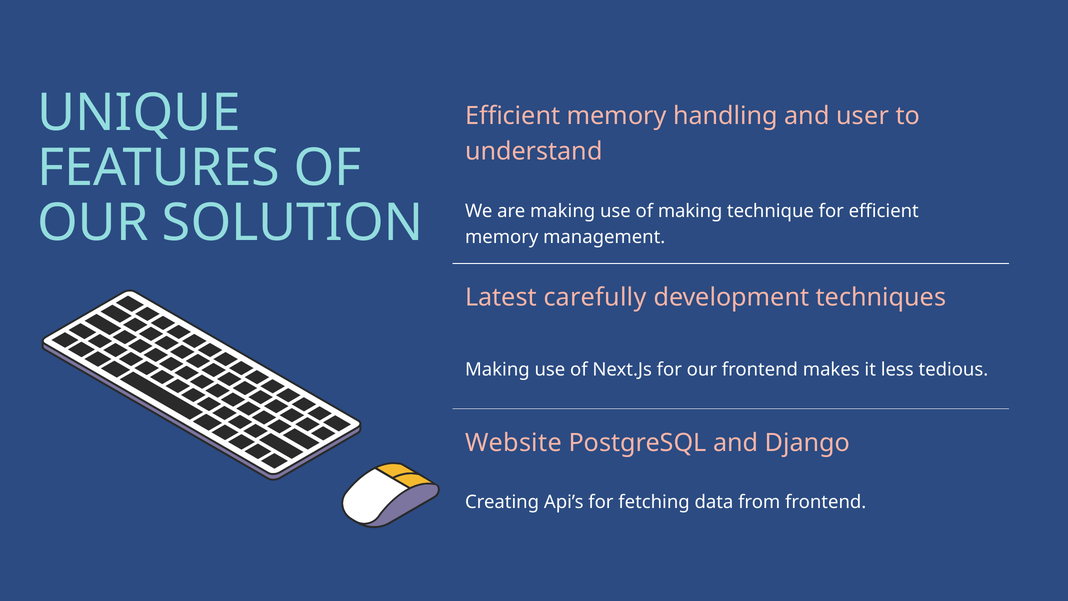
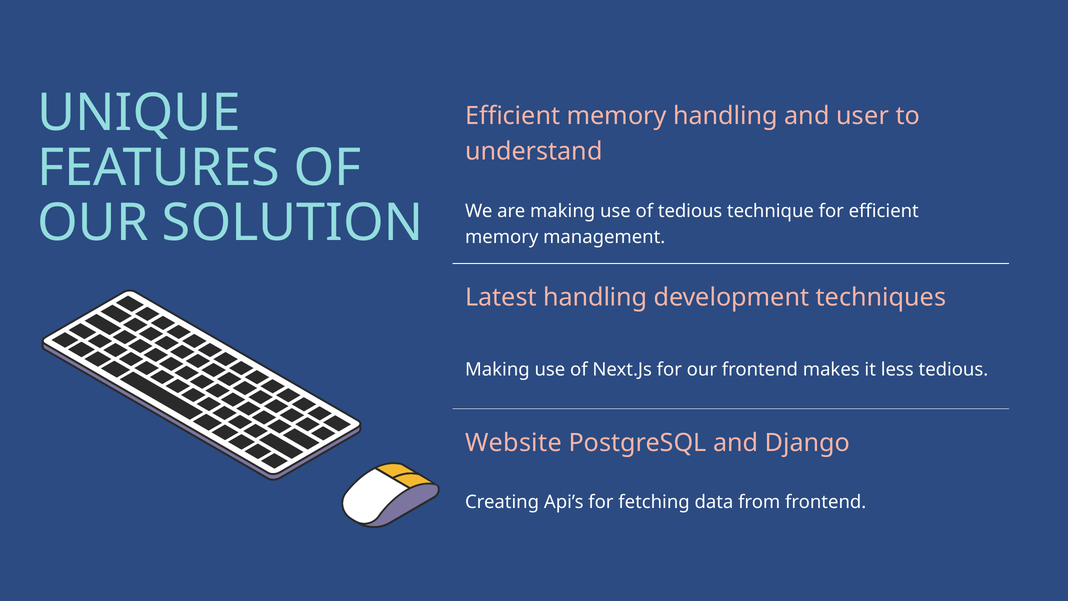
of making: making -> tedious
Latest carefully: carefully -> handling
